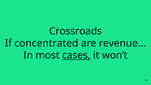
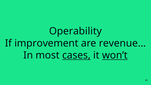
Crossroads: Crossroads -> Operability
concentrated: concentrated -> improvement
won’t underline: none -> present
